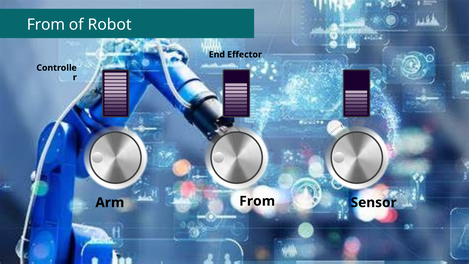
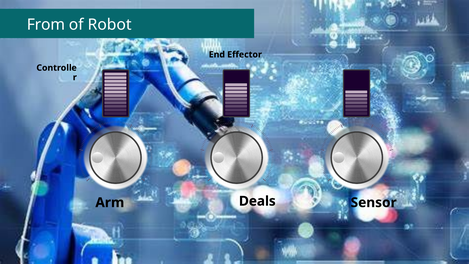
From at (257, 201): From -> Deals
